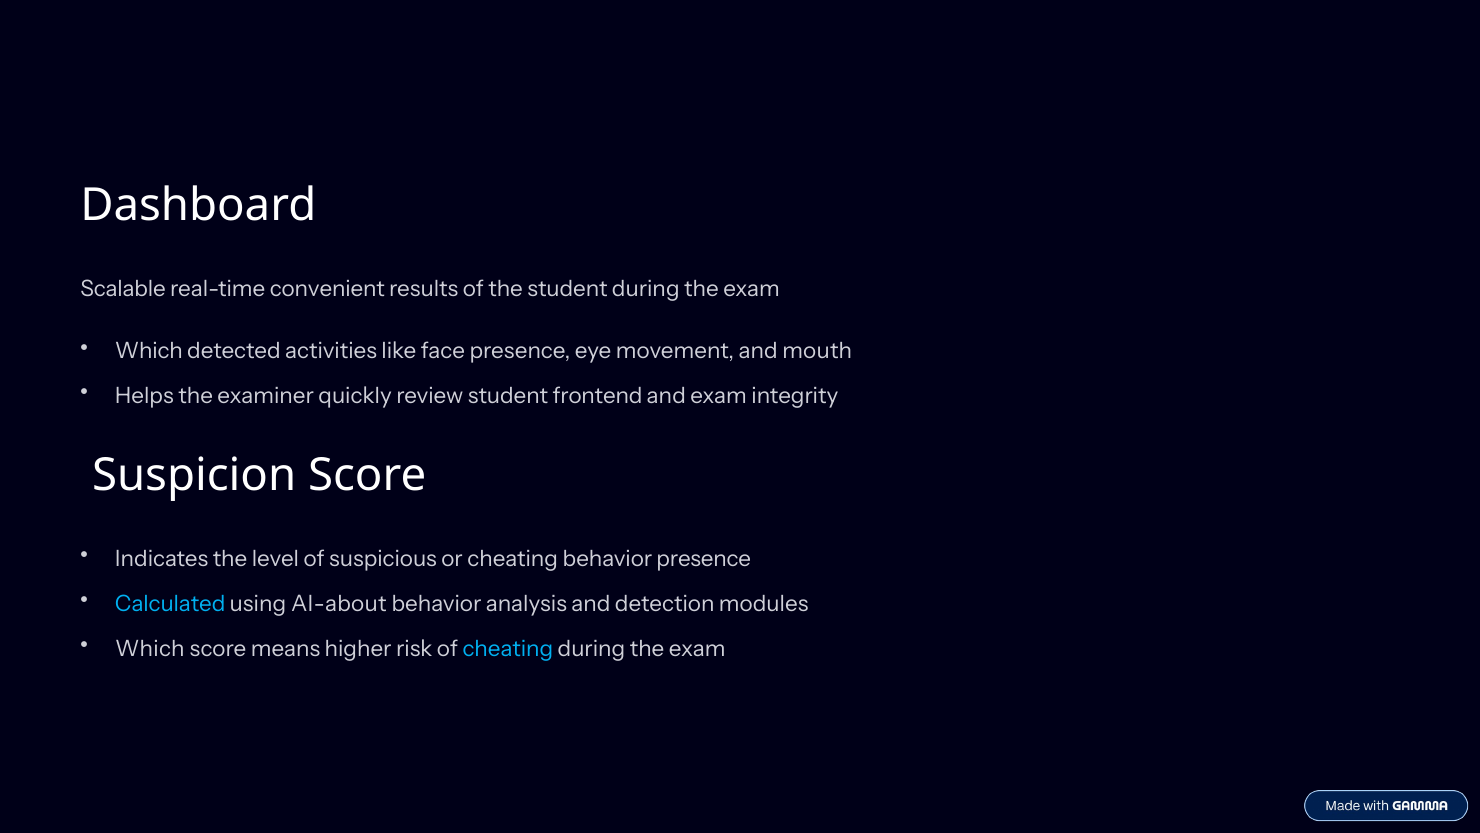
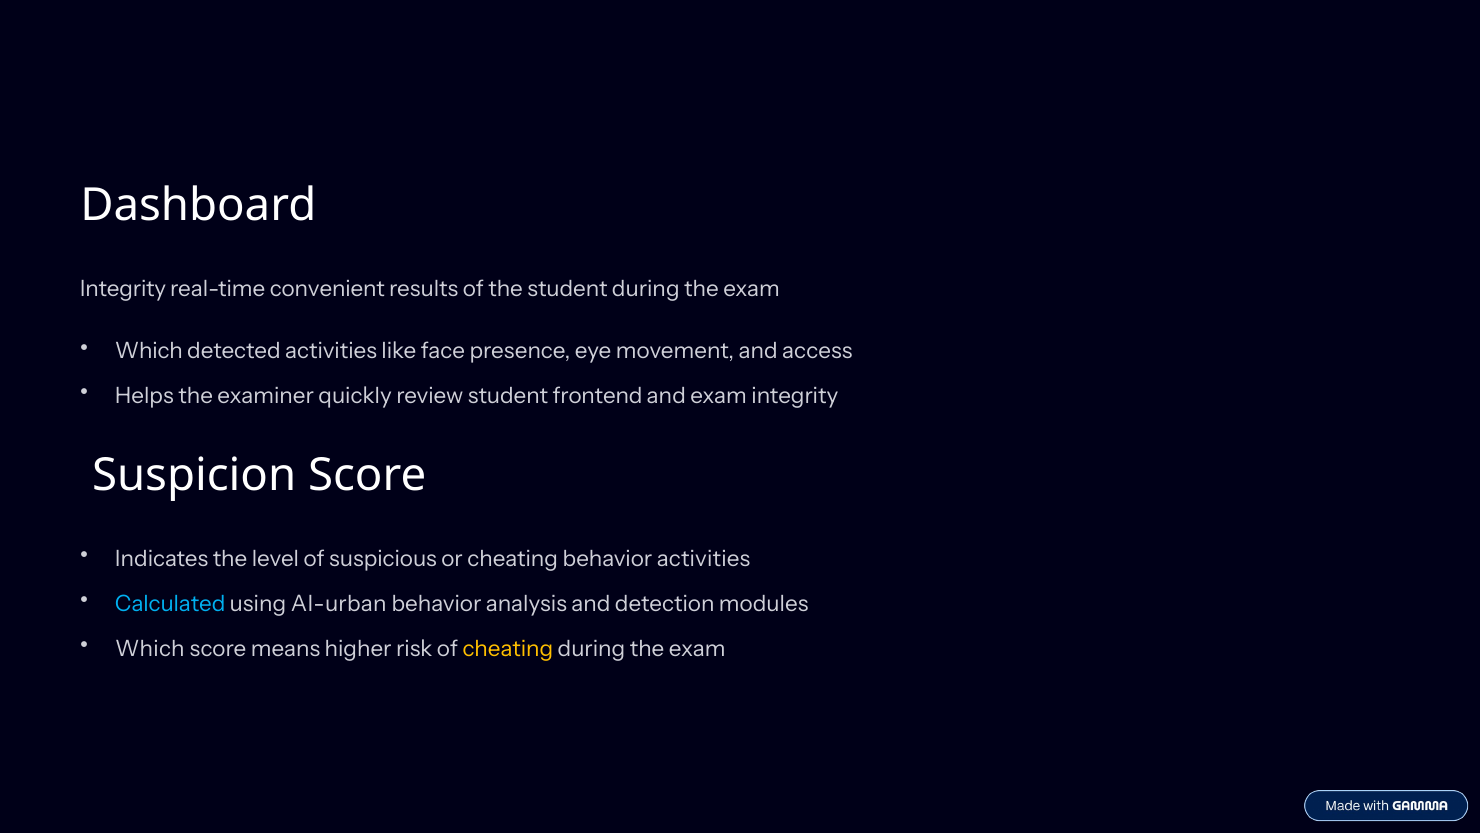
Scalable at (123, 289): Scalable -> Integrity
mouth: mouth -> access
behavior presence: presence -> activities
AI-about: AI-about -> AI-urban
cheating at (508, 648) colour: light blue -> yellow
